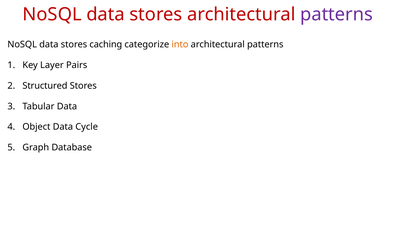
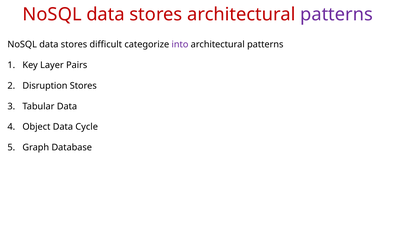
caching: caching -> difficult
into colour: orange -> purple
Structured: Structured -> Disruption
